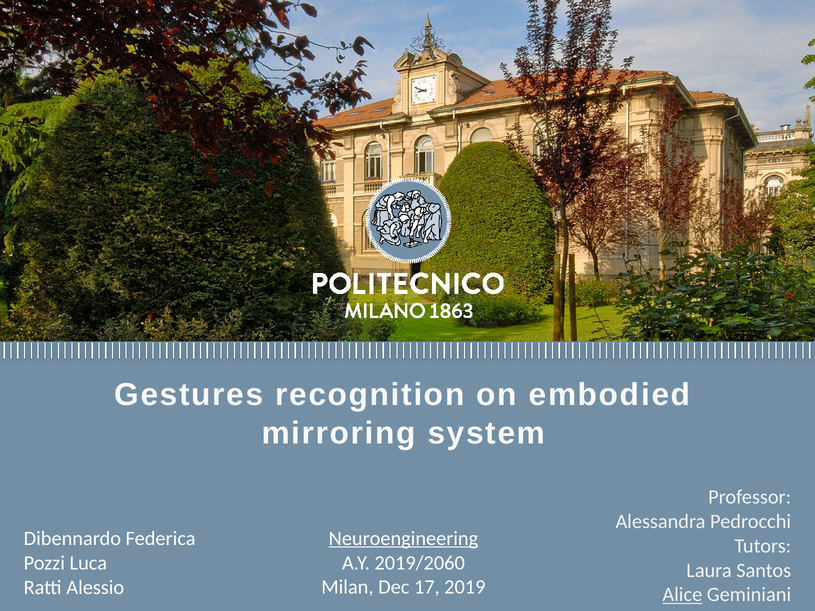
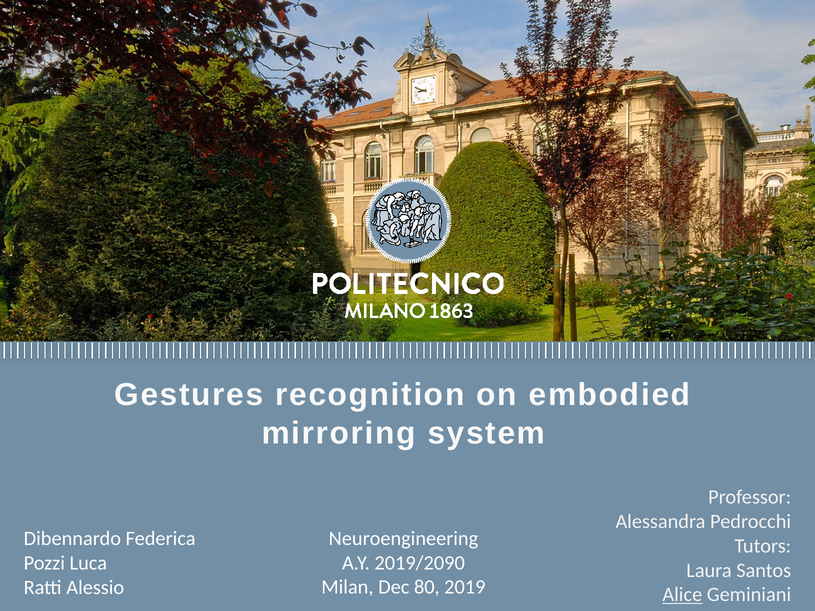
Neuroengineering underline: present -> none
2019/2060: 2019/2060 -> 2019/2090
17: 17 -> 80
